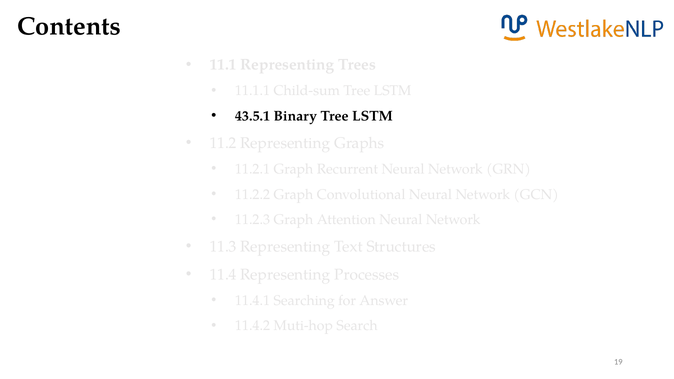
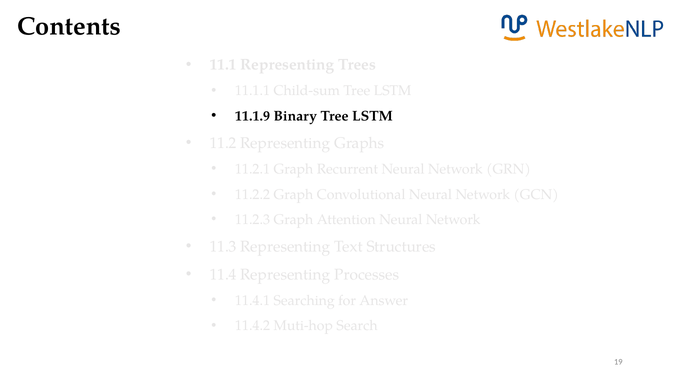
43.5.1: 43.5.1 -> 11.1.9
